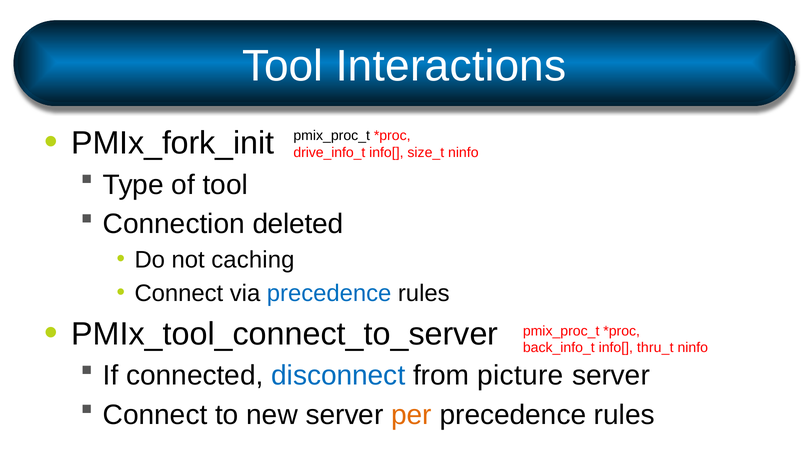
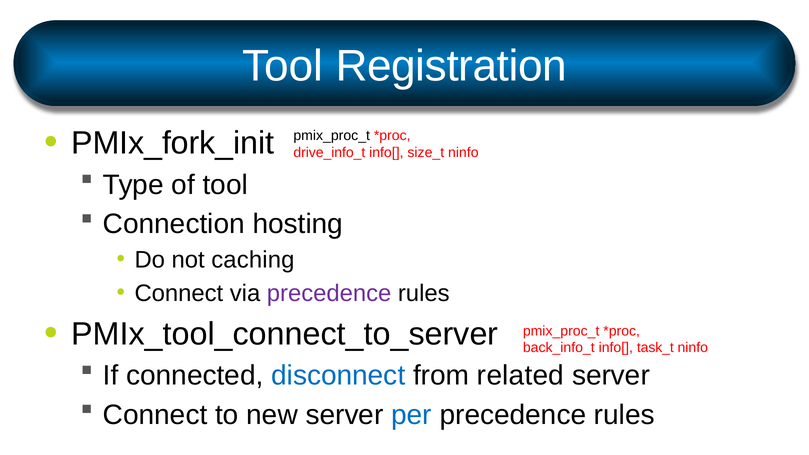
Interactions: Interactions -> Registration
deleted: deleted -> hosting
precedence at (329, 293) colour: blue -> purple
thru_t: thru_t -> task_t
picture: picture -> related
per colour: orange -> blue
